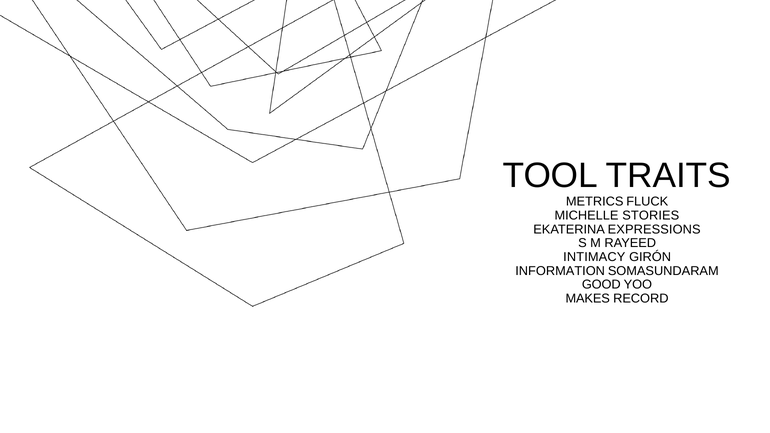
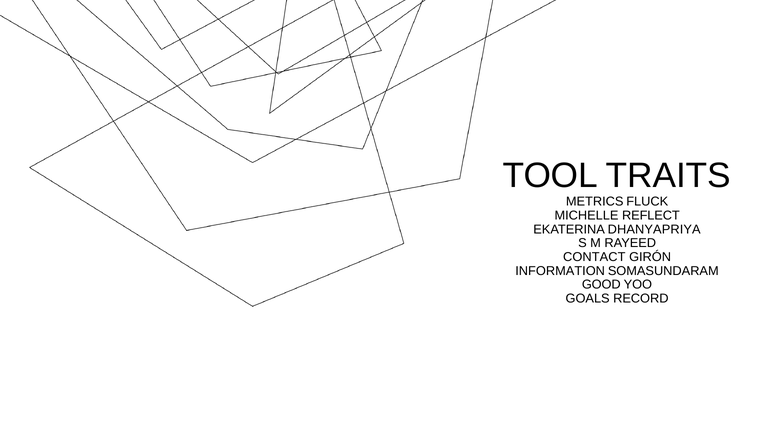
STORIES: STORIES -> REFLECT
EXPRESSIONS: EXPRESSIONS -> DHANYAPRIYA
INTIMACY: INTIMACY -> CONTACT
MAKES: MAKES -> GOALS
